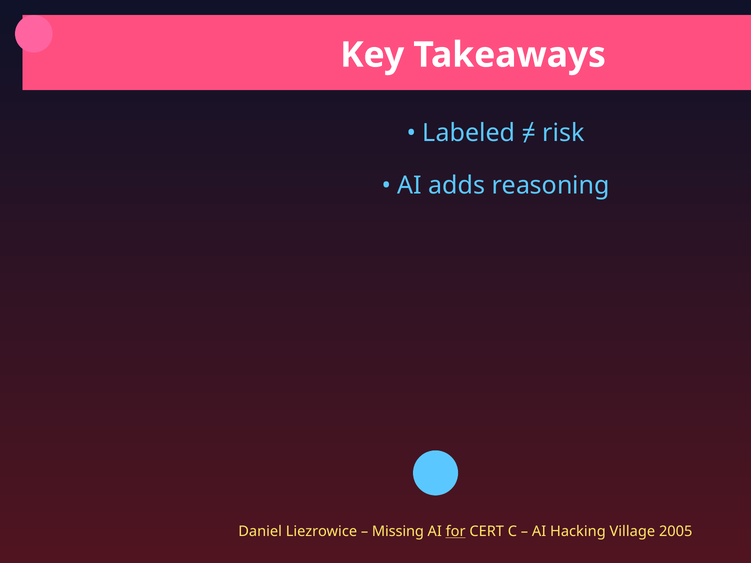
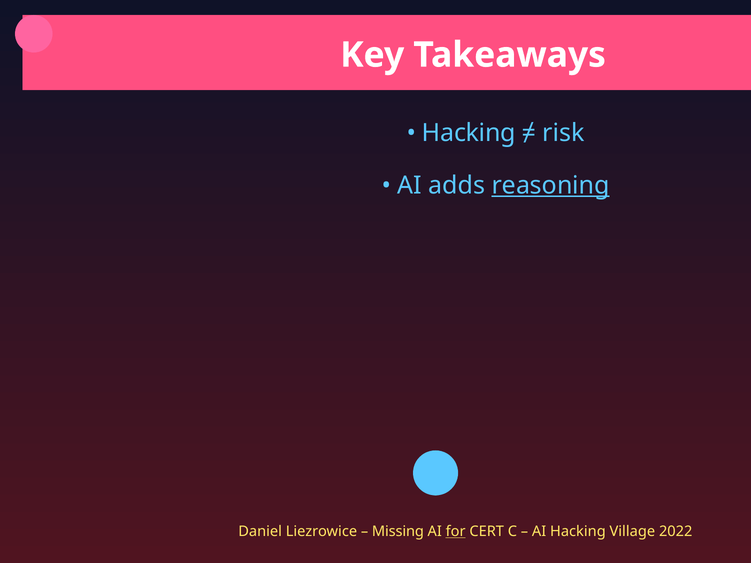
Labeled at (469, 133): Labeled -> Hacking
reasoning underline: none -> present
2005: 2005 -> 2022
